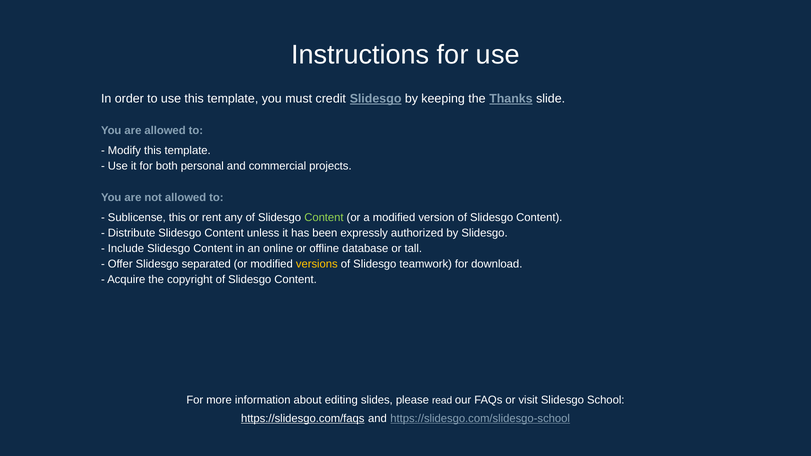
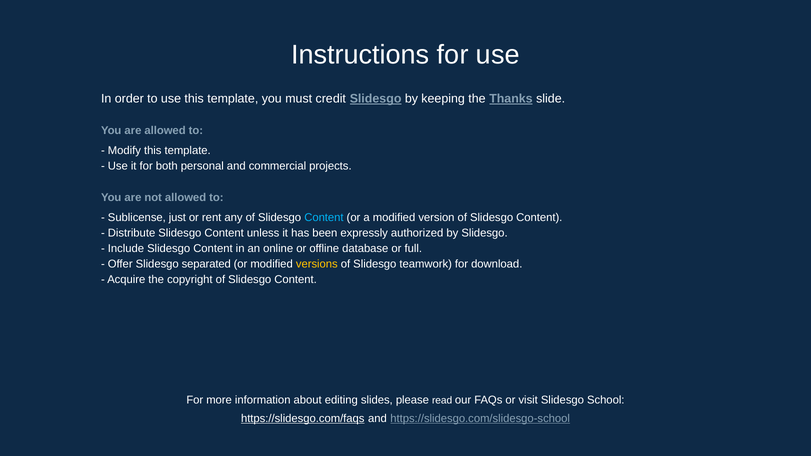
Sublicense this: this -> just
Content at (324, 218) colour: light green -> light blue
tall: tall -> full
